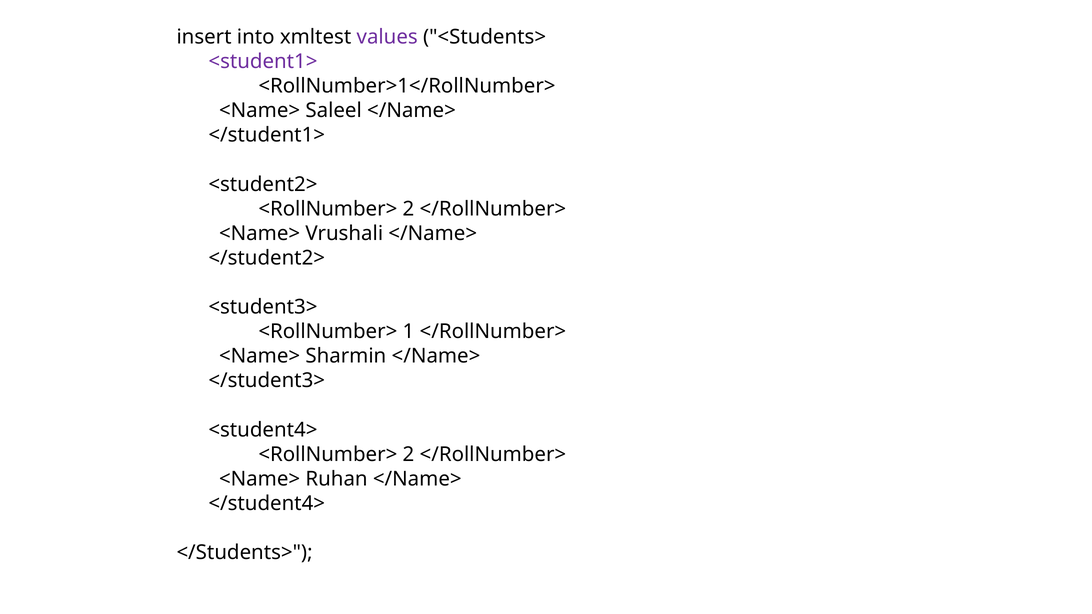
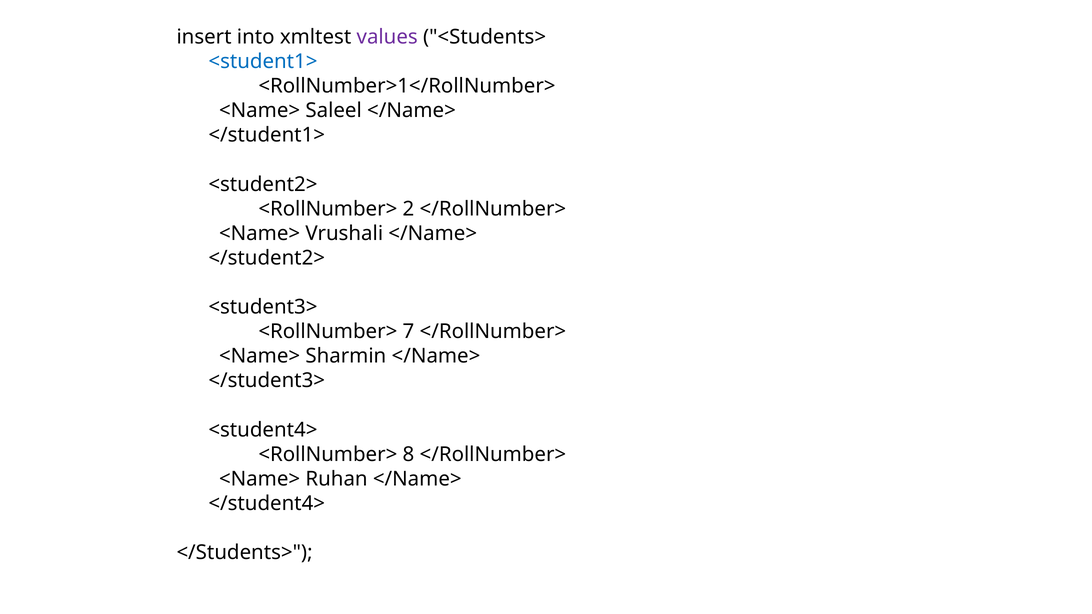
<student1> colour: purple -> blue
1: 1 -> 7
2 at (408, 455): 2 -> 8
